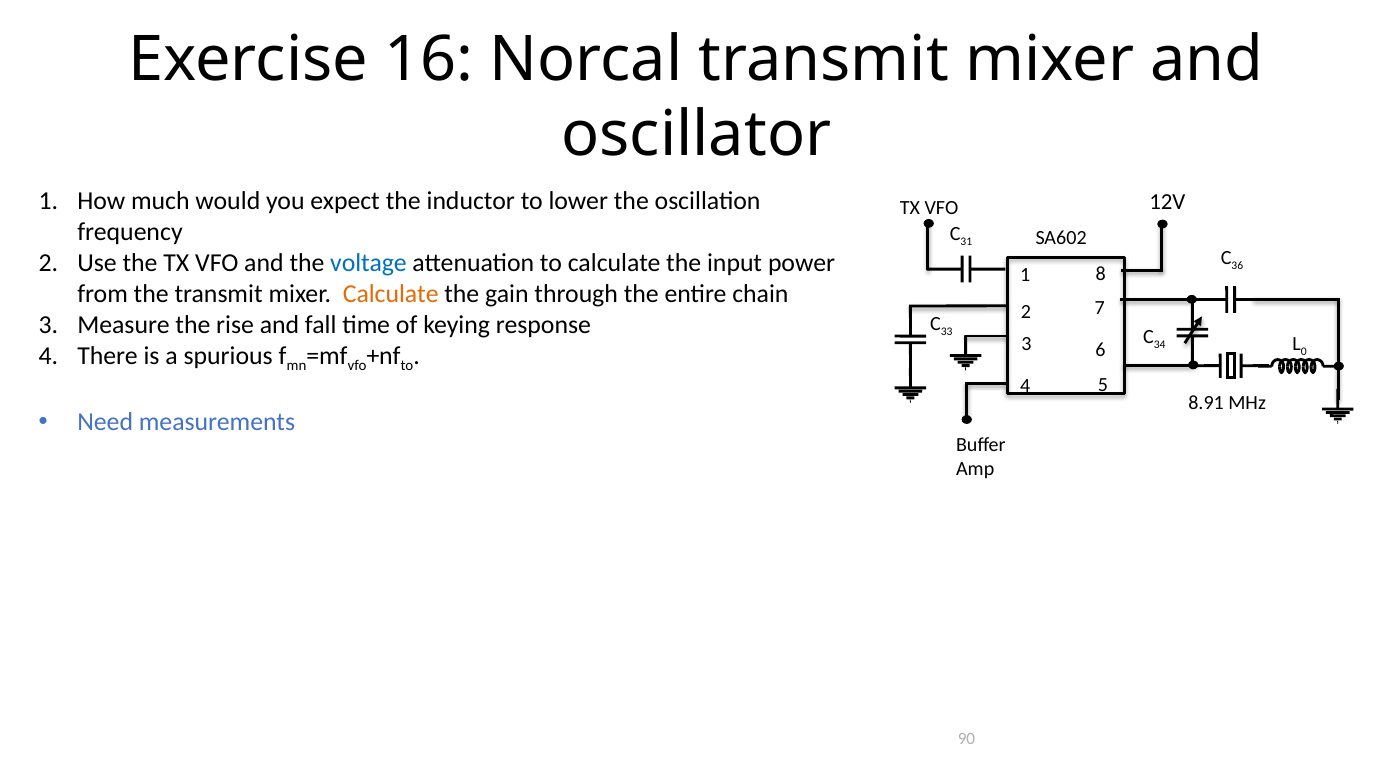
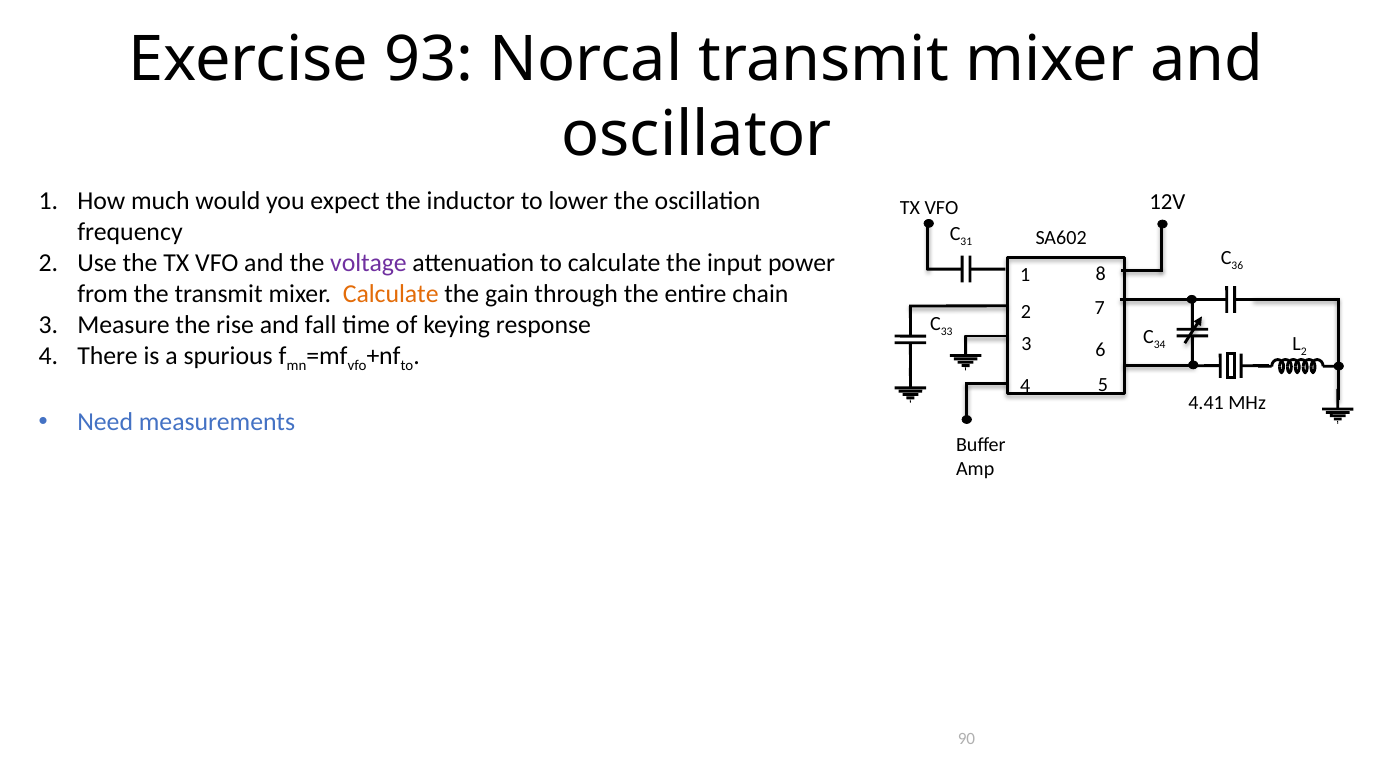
16: 16 -> 93
voltage colour: blue -> purple
0 at (1304, 351): 0 -> 2
8.91: 8.91 -> 4.41
